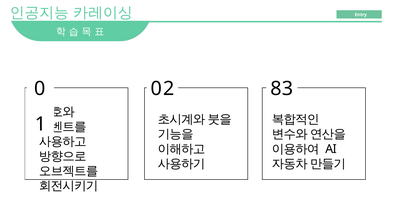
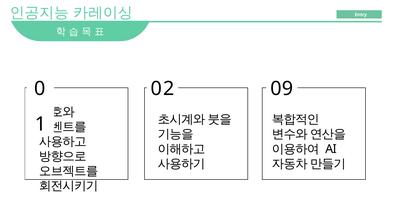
83: 83 -> 09
